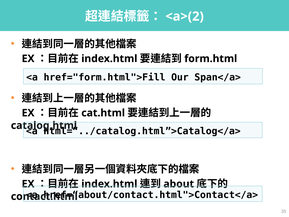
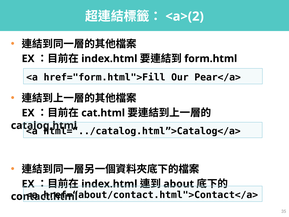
Span</a>: Span</a> -> Pear</a>
